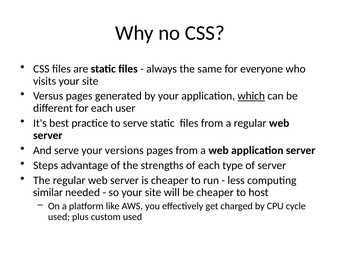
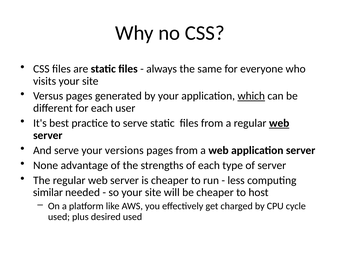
web at (279, 123) underline: none -> present
Steps: Steps -> None
custom: custom -> desired
